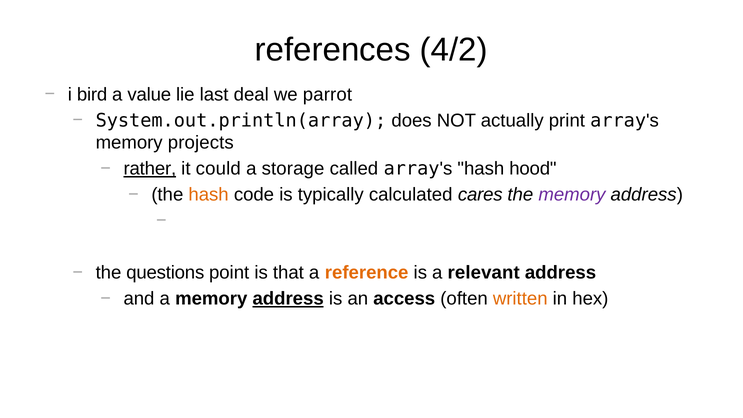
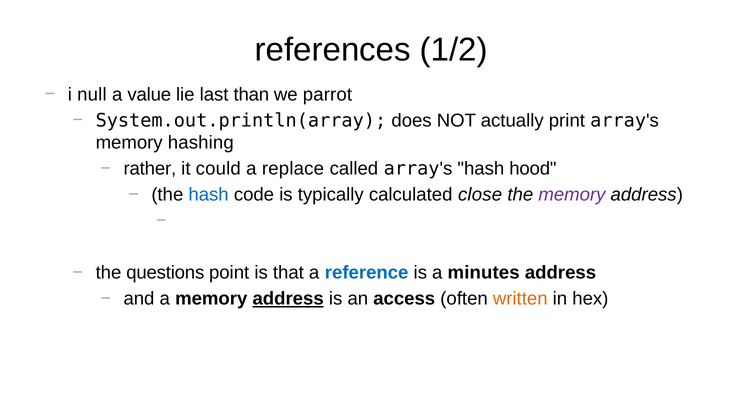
4/2: 4/2 -> 1/2
bird: bird -> null
deal: deal -> than
projects: projects -> hashing
rather underline: present -> none
storage: storage -> replace
hash at (209, 195) colour: orange -> blue
cares: cares -> close
reference colour: orange -> blue
relevant: relevant -> minutes
